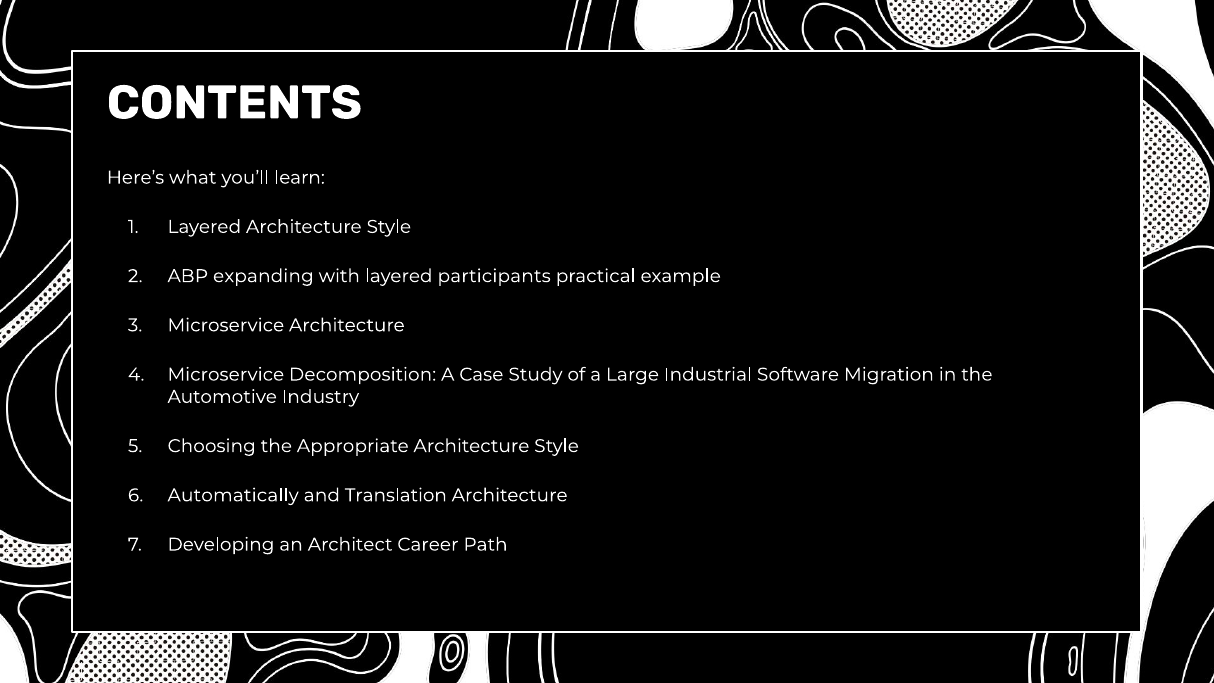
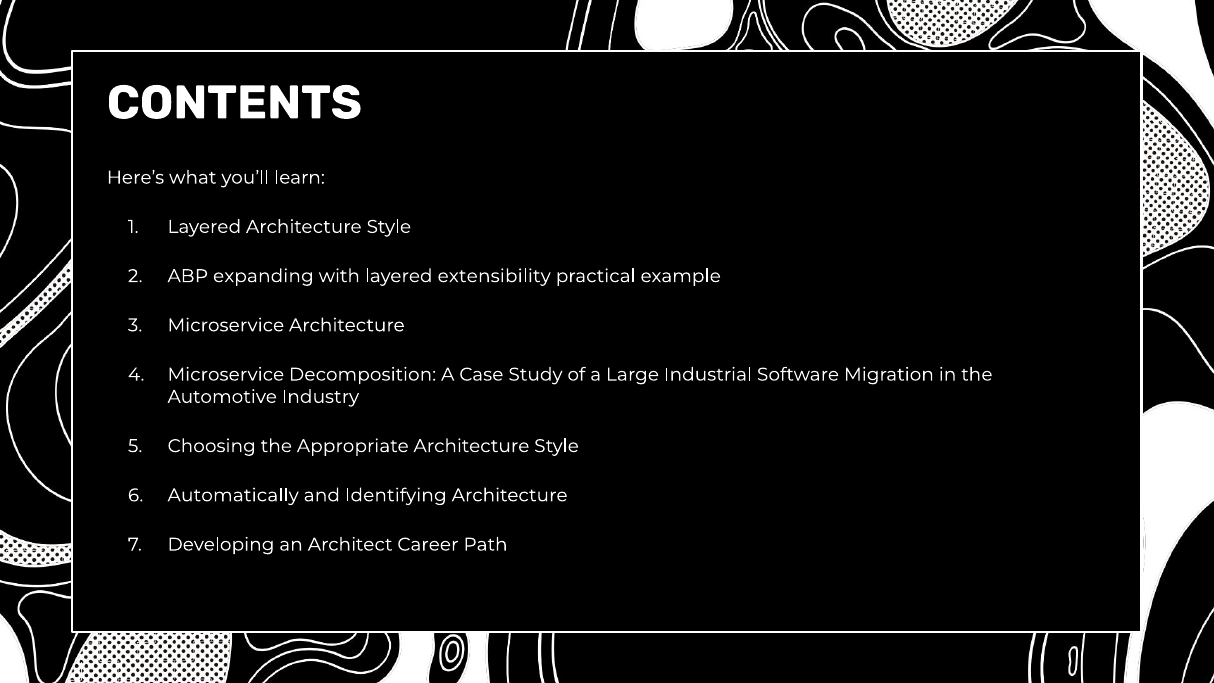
participants: participants -> extensibility
Translation: Translation -> Identifying
